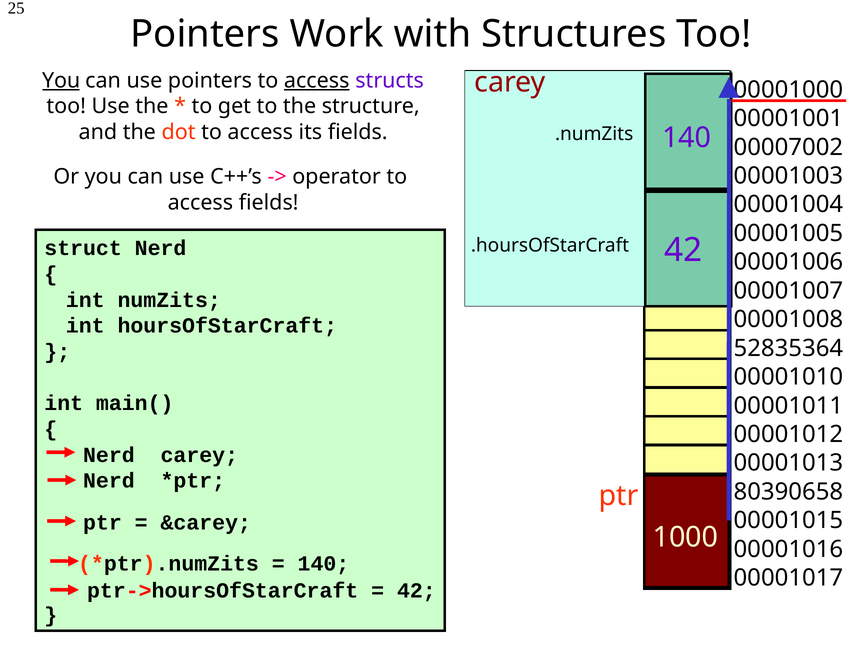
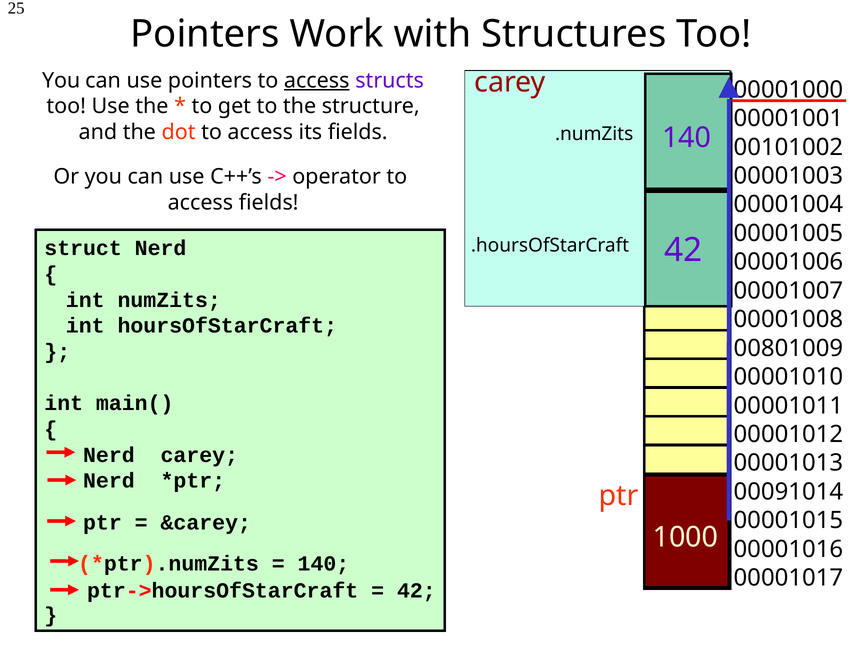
You at (61, 80) underline: present -> none
00007002: 00007002 -> 00101002
52835364: 52835364 -> 00801009
80390658: 80390658 -> 00091014
